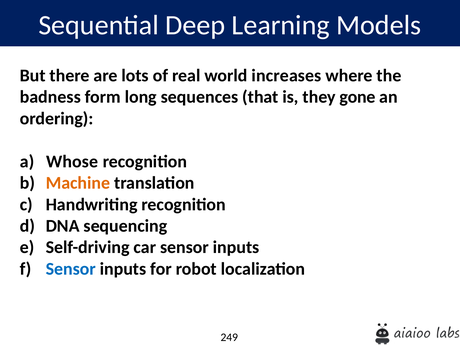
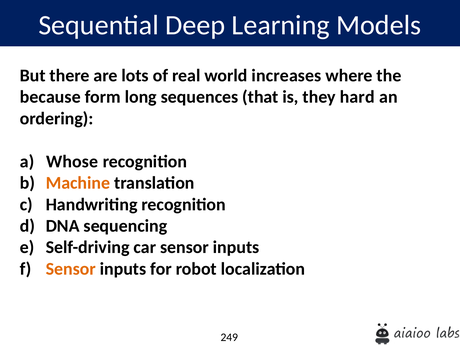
badness: badness -> because
gone: gone -> hard
Sensor at (71, 269) colour: blue -> orange
